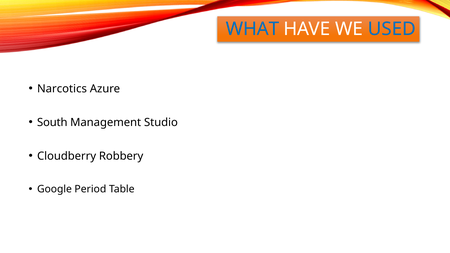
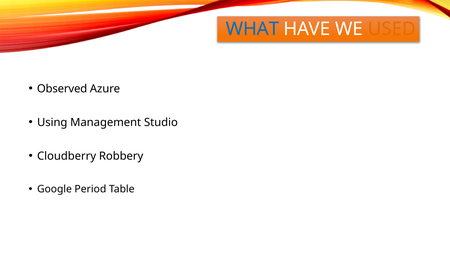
USED colour: blue -> orange
Narcotics: Narcotics -> Observed
South: South -> Using
